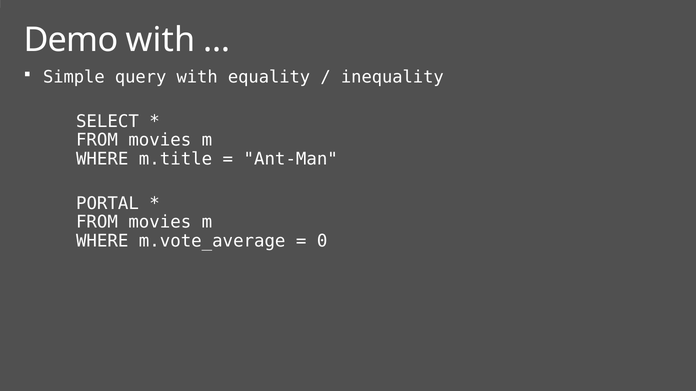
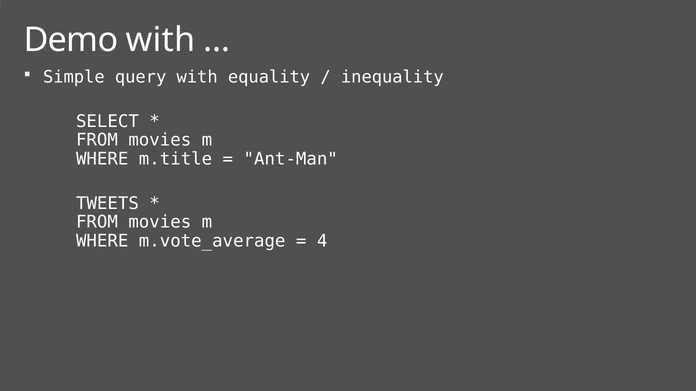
PORTAL: PORTAL -> TWEETS
0: 0 -> 4
